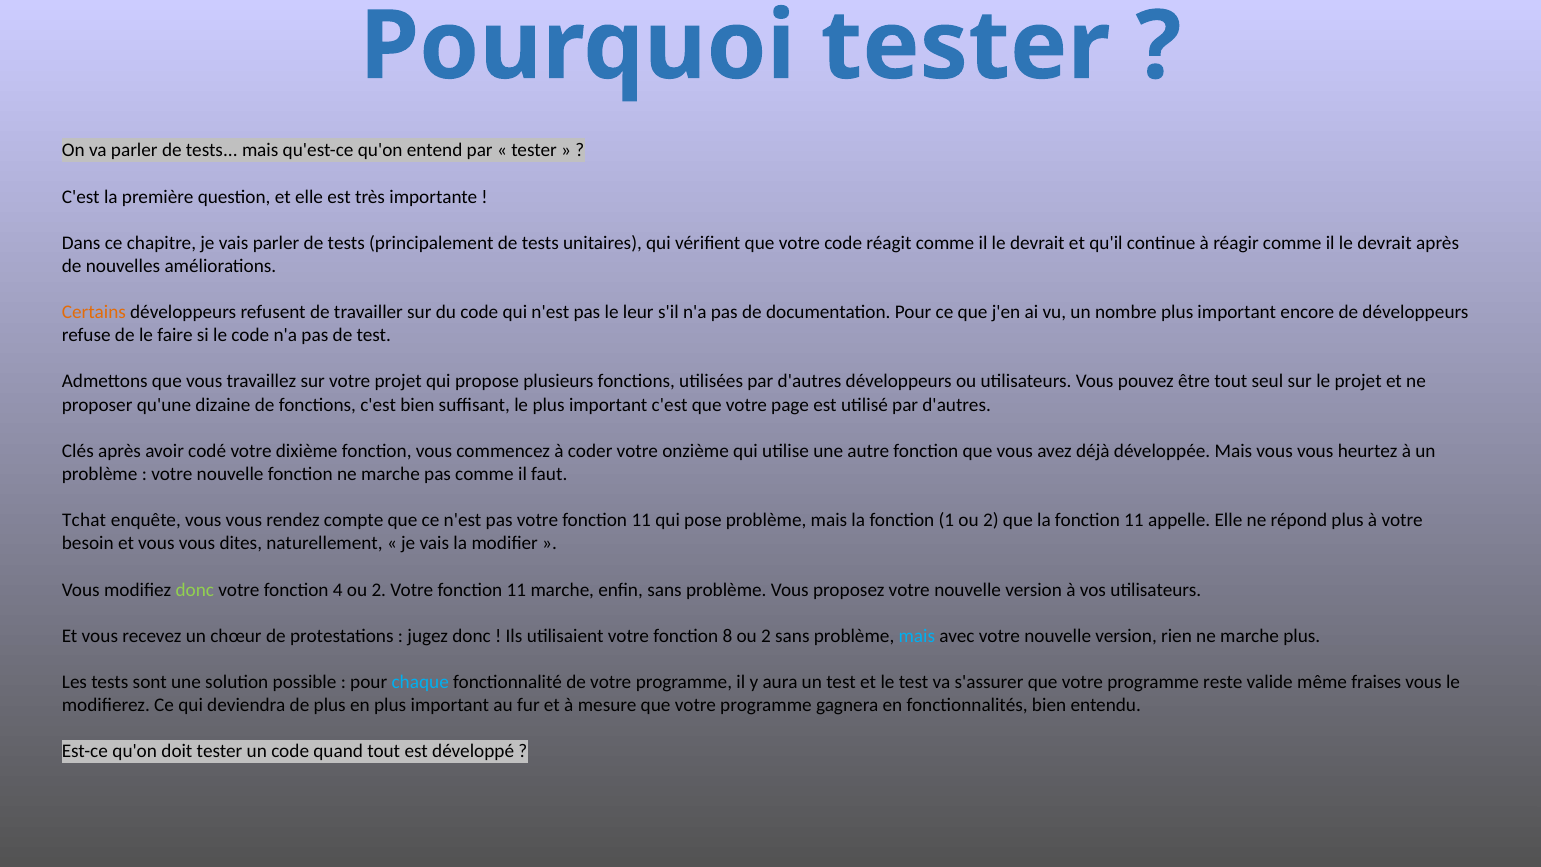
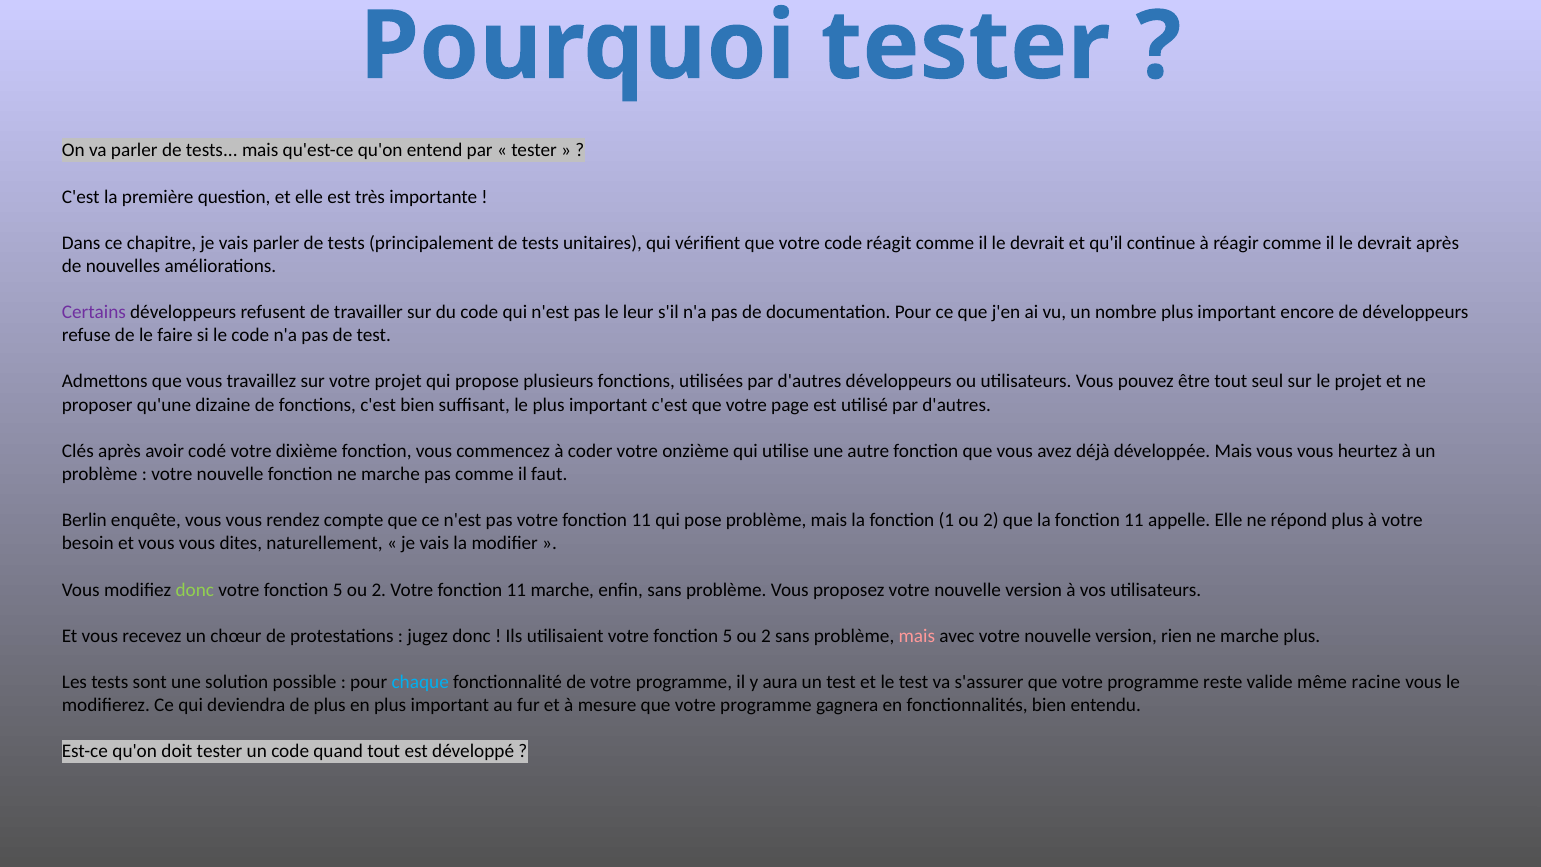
Certains colour: orange -> purple
Tchat: Tchat -> Berlin
4 at (338, 590): 4 -> 5
utilisaient votre fonction 8: 8 -> 5
mais at (917, 636) colour: light blue -> pink
fraises: fraises -> racine
